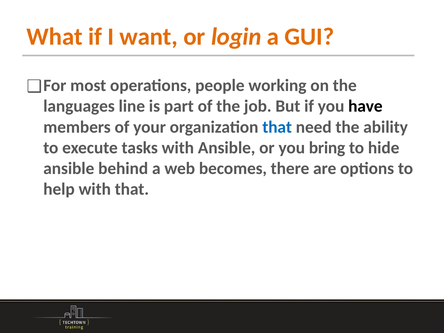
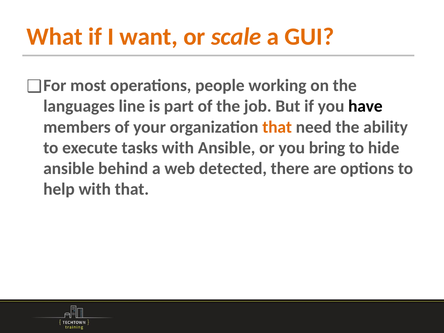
login: login -> scale
that at (277, 127) colour: blue -> orange
becomes: becomes -> detected
